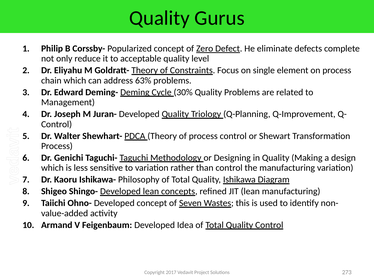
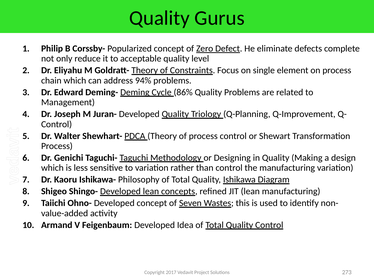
63%: 63% -> 94%
30%: 30% -> 86%
